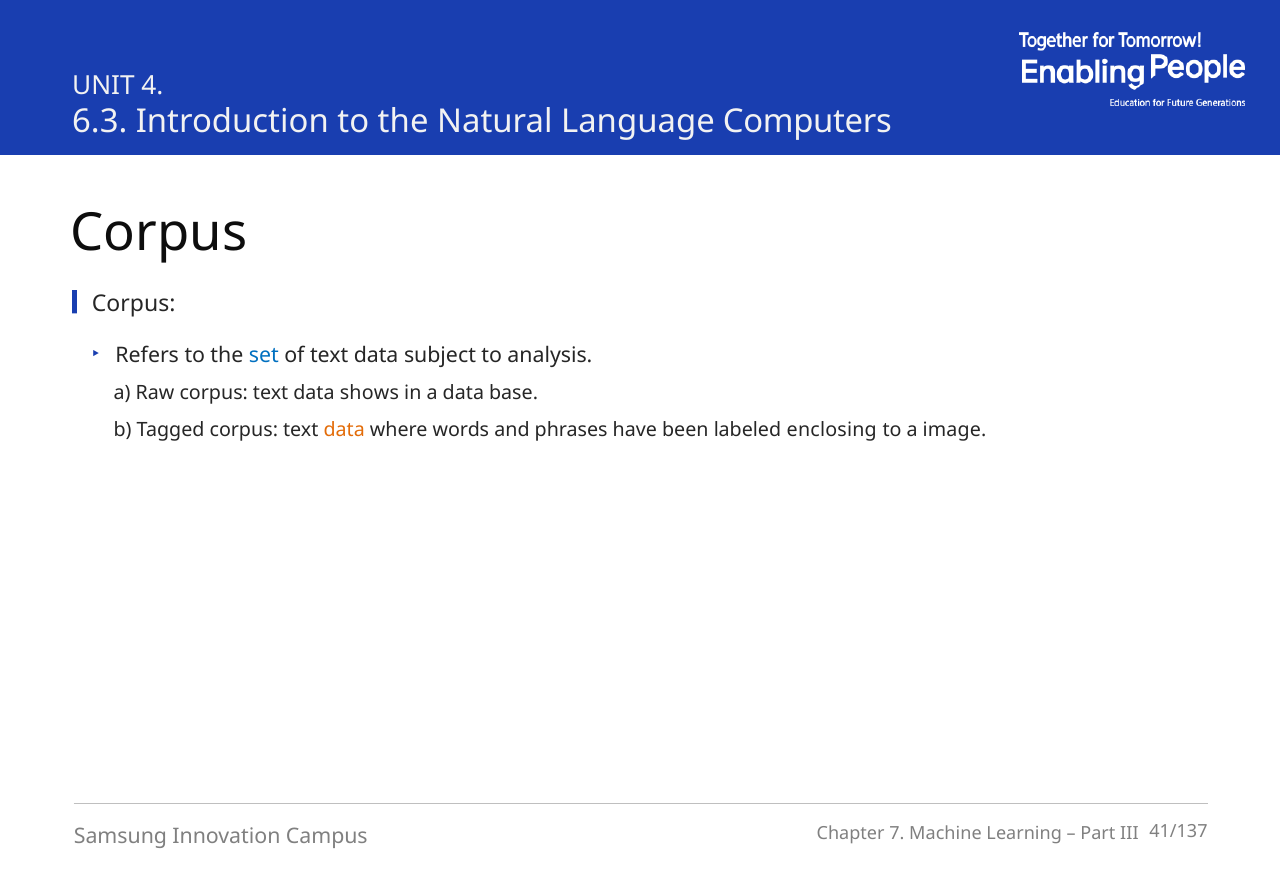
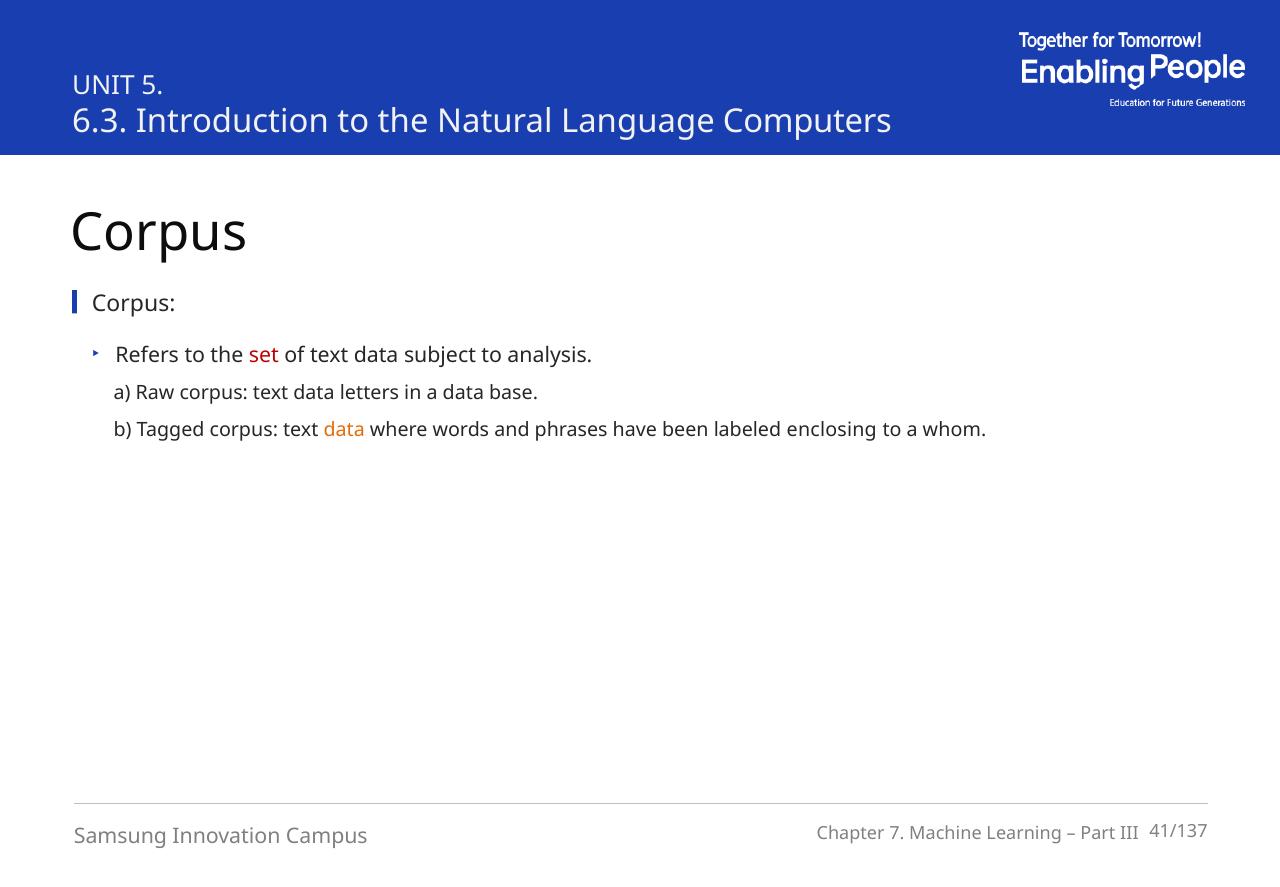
4: 4 -> 5
set colour: blue -> red
shows: shows -> letters
image: image -> whom
